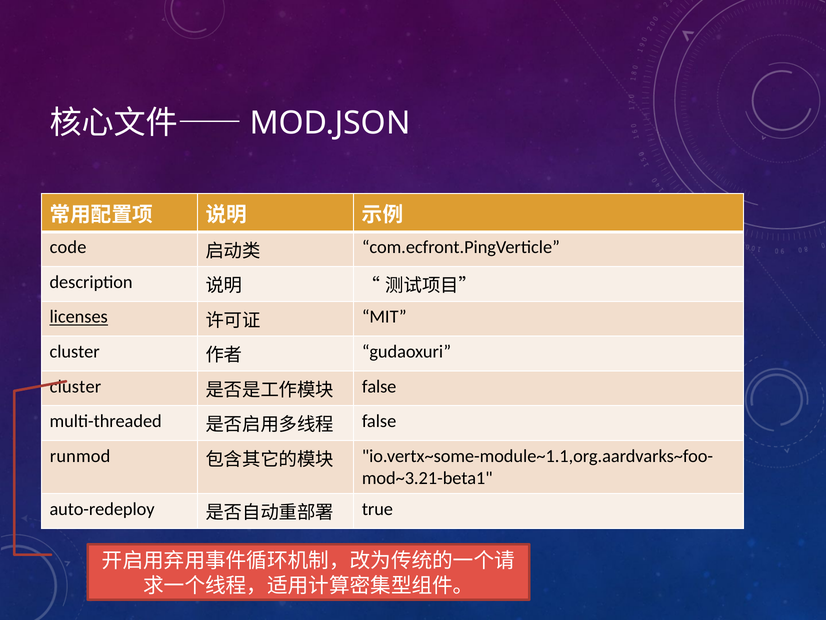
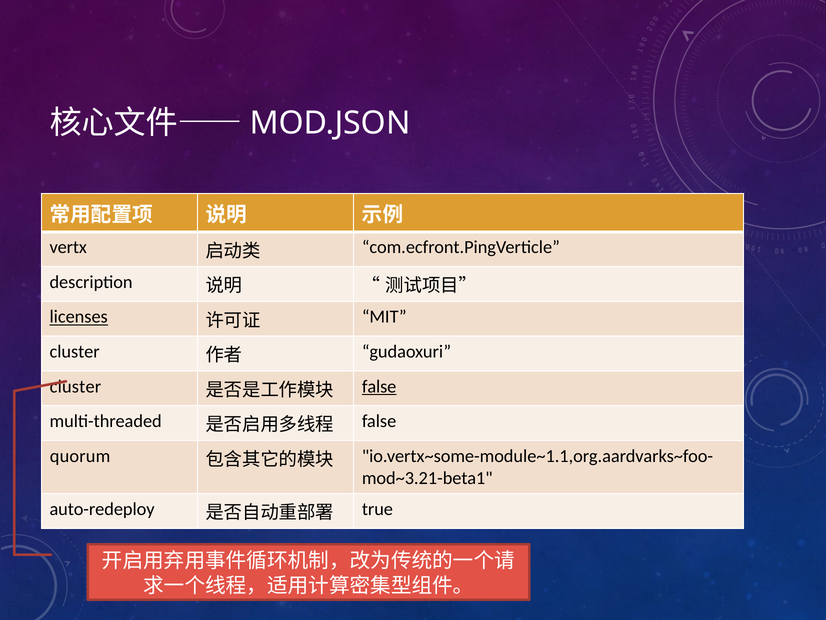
code: code -> vertx
false at (379, 386) underline: none -> present
runmod: runmod -> quorum
